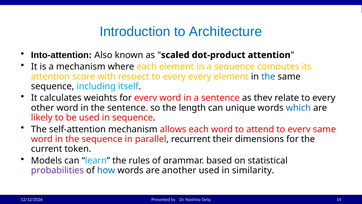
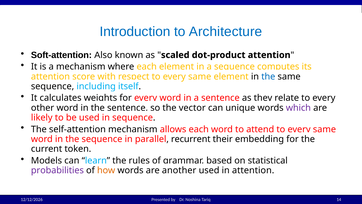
Into-attention: Into-attention -> Soft-attention
every at (200, 76): every -> same
length: length -> vector
which colour: blue -> purple
dimensions: dimensions -> embedding
how colour: blue -> orange
in similarity: similarity -> attention
